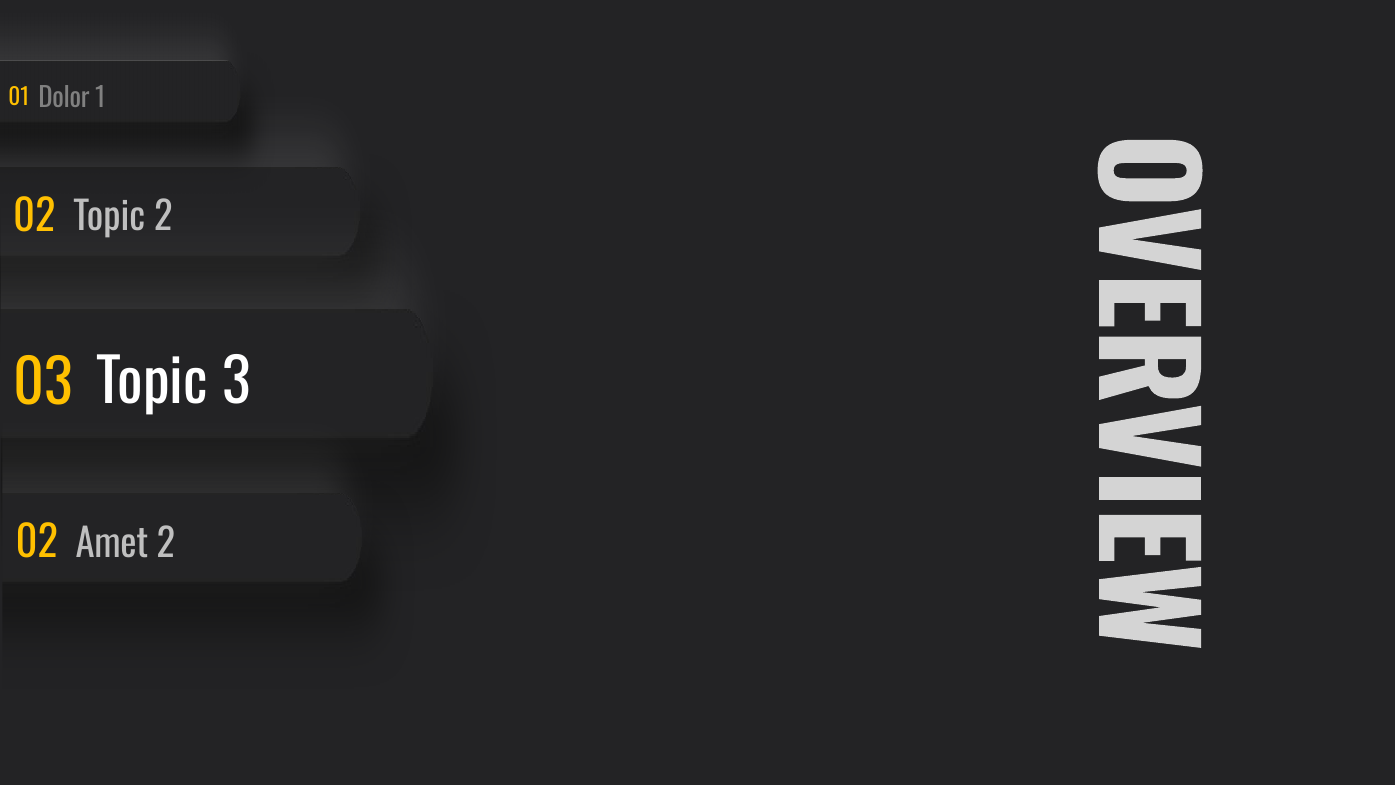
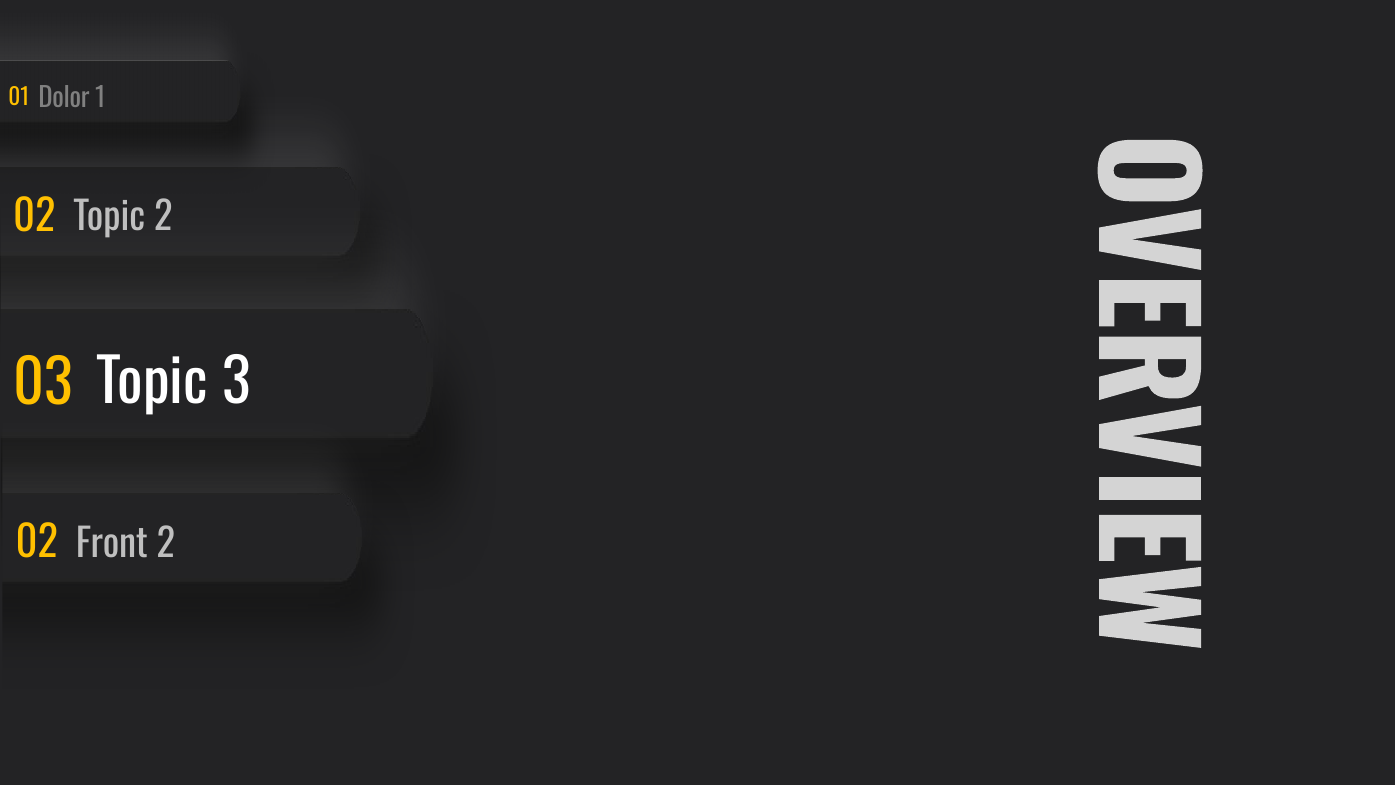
Amet: Amet -> Front
